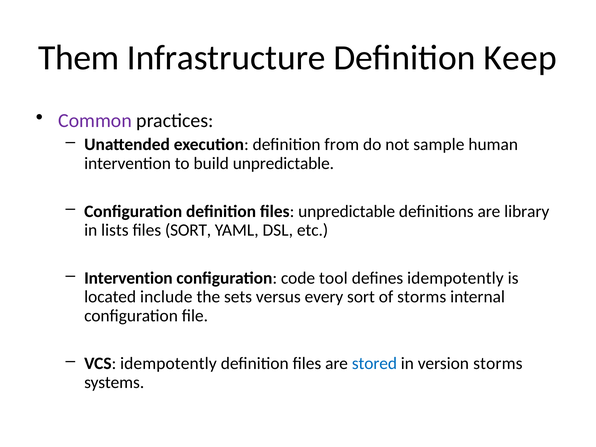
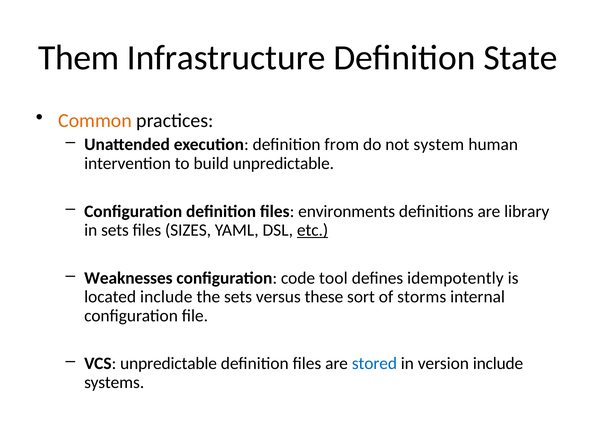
Keep: Keep -> State
Common colour: purple -> orange
sample: sample -> system
files unpredictable: unpredictable -> environments
in lists: lists -> sets
files SORT: SORT -> SIZES
etc underline: none -> present
Intervention at (128, 278): Intervention -> Weaknesses
every: every -> these
VCS idempotently: idempotently -> unpredictable
version storms: storms -> include
